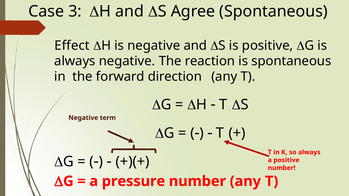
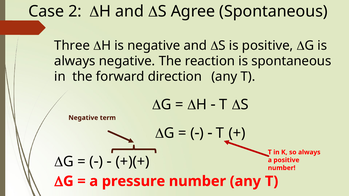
3: 3 -> 2
Effect: Effect -> Three
